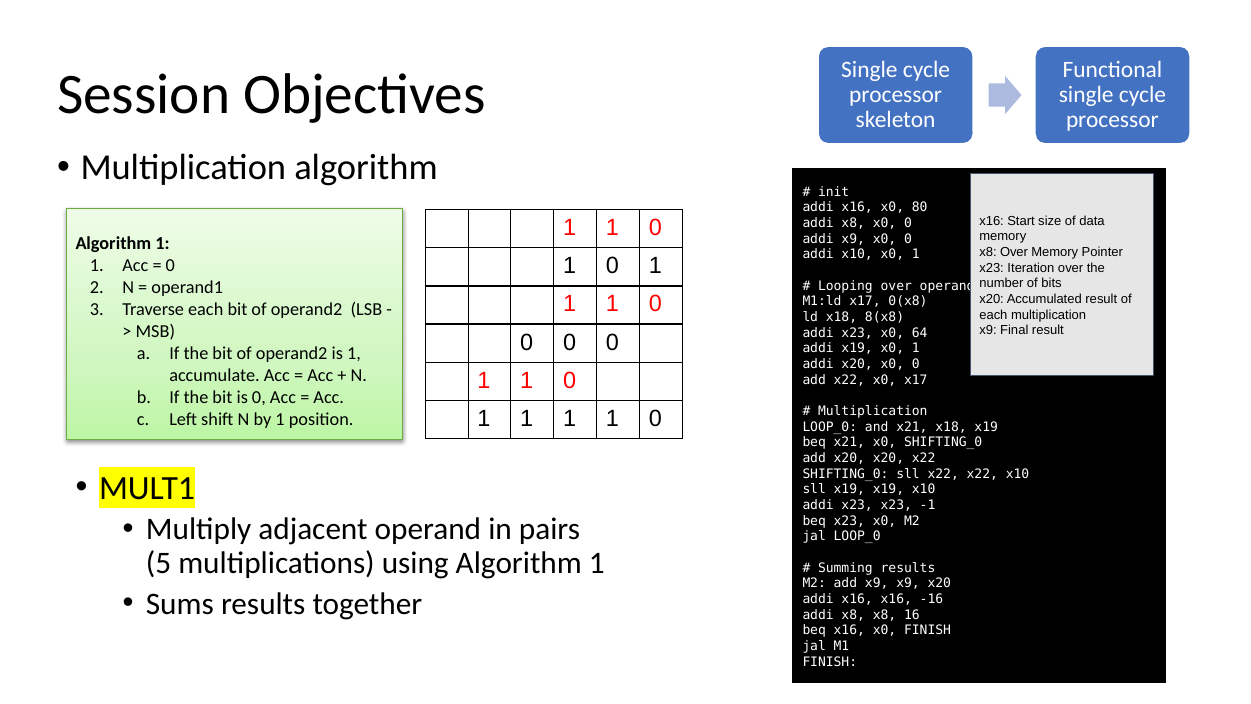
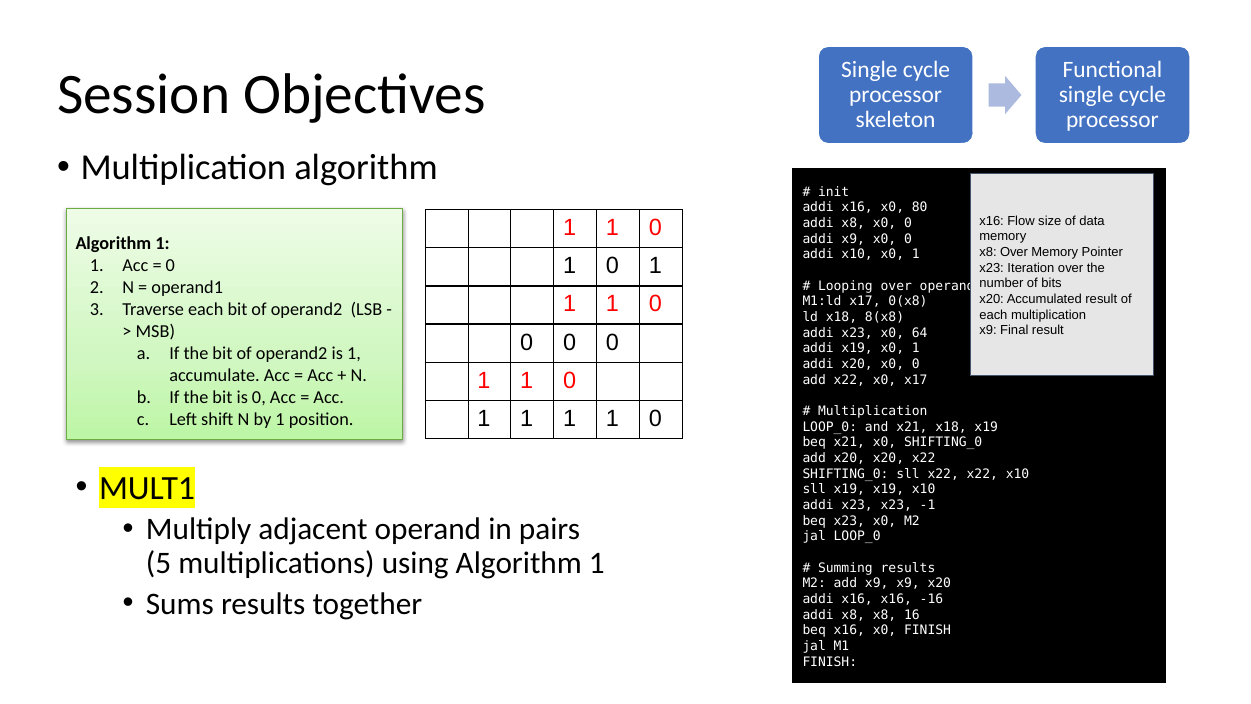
Start: Start -> Flow
